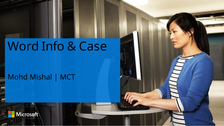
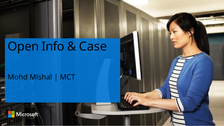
Word: Word -> Open
